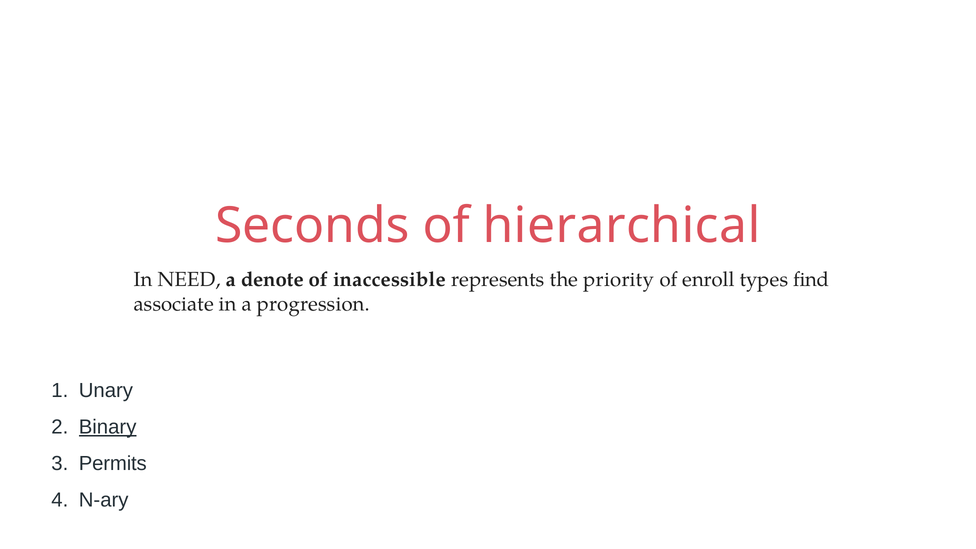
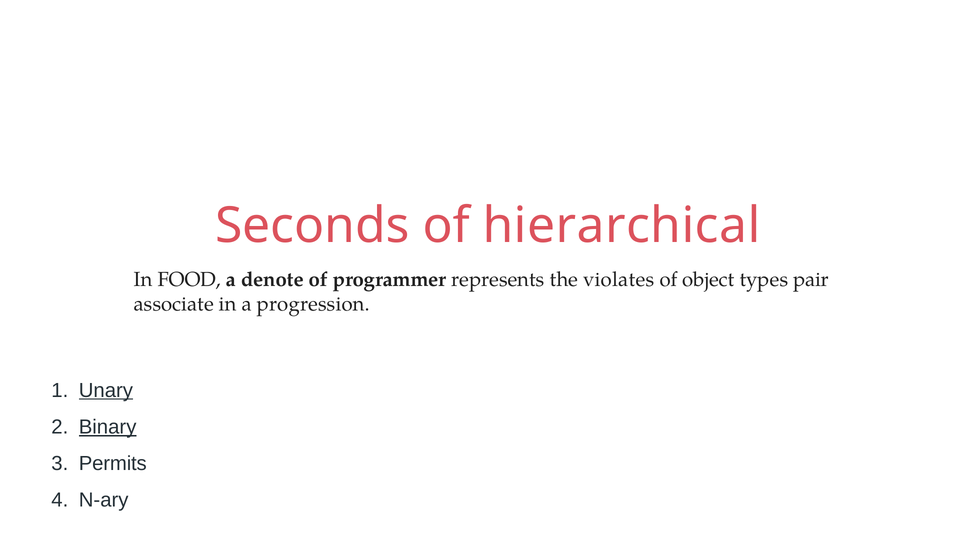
NEED: NEED -> FOOD
inaccessible: inaccessible -> programmer
priority: priority -> violates
enroll: enroll -> object
find: find -> pair
Unary underline: none -> present
